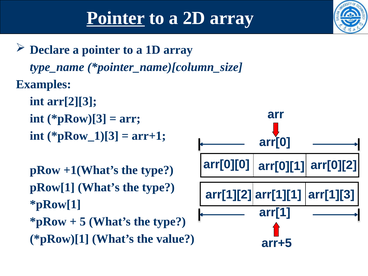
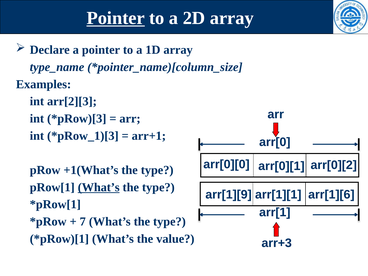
What’s at (99, 187) underline: none -> present
arr[1][2: arr[1][2 -> arr[1][9
arr[1][3: arr[1][3 -> arr[1][6
5: 5 -> 7
arr+5: arr+5 -> arr+3
